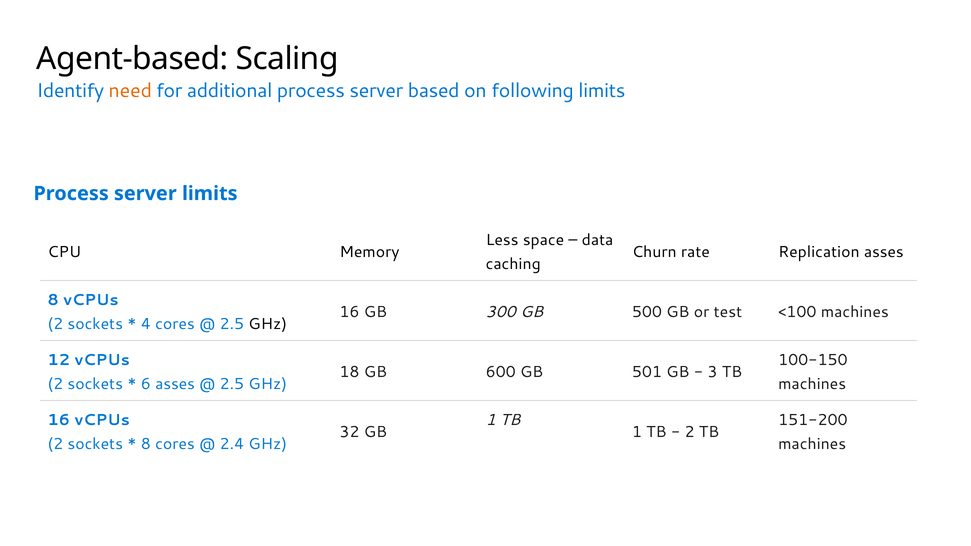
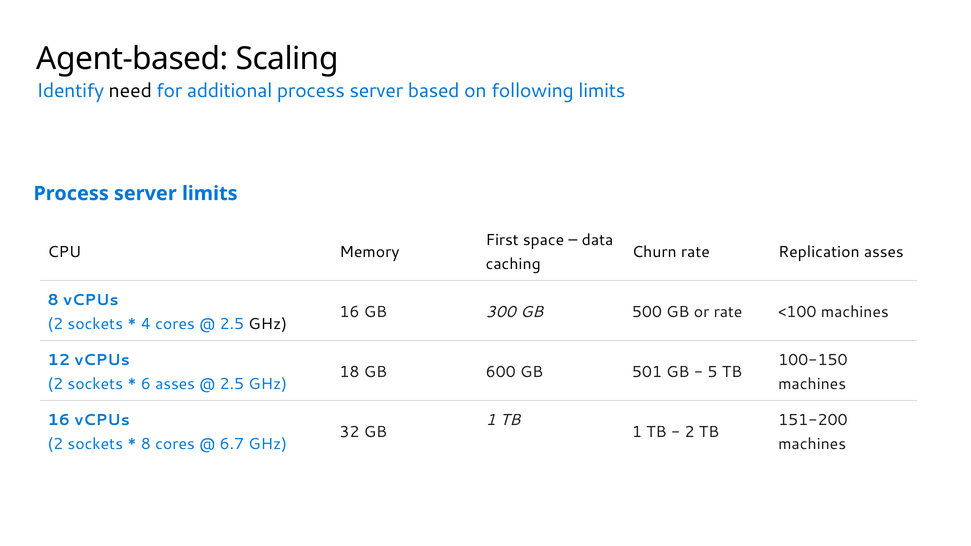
need colour: orange -> black
Less: Less -> First
or test: test -> rate
3: 3 -> 5
2.4: 2.4 -> 6.7
